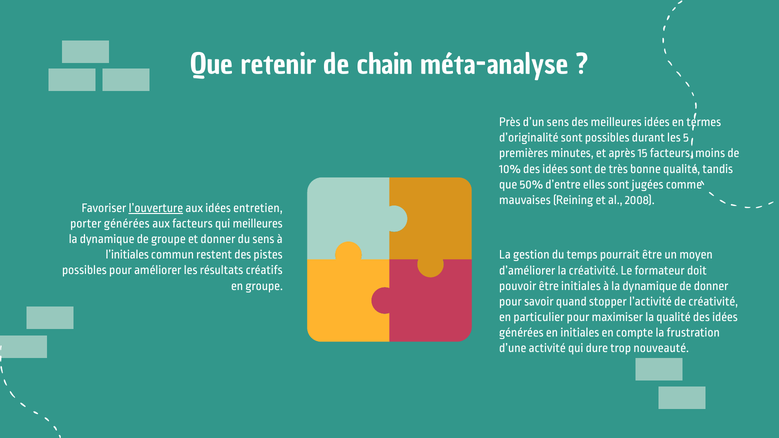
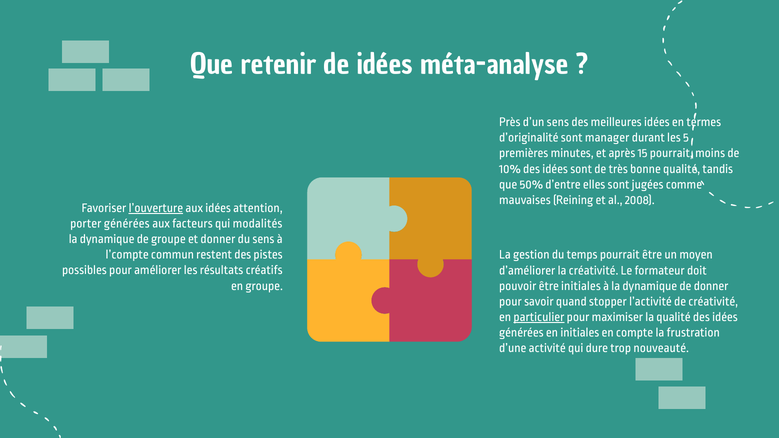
de chain: chain -> idées
sont possibles: possibles -> manager
15 facteurs: facteurs -> pourrait
entretien: entretien -> attention
qui meilleures: meilleures -> modalités
l’initiales: l’initiales -> l’compte
particulier underline: none -> present
